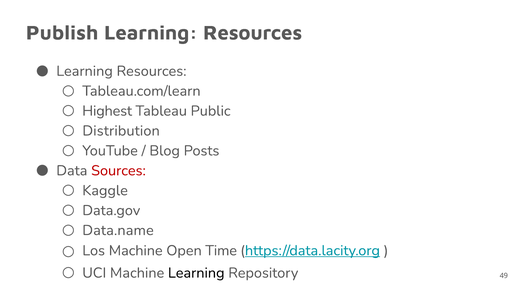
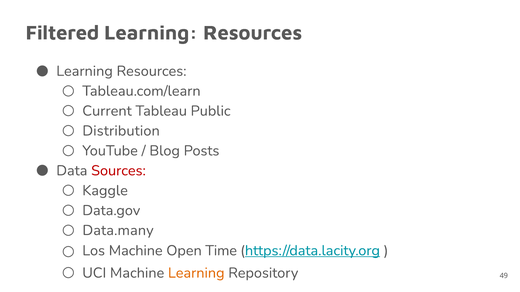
Publish: Publish -> Filtered
Highest: Highest -> Current
Data.name: Data.name -> Data.many
Learning at (196, 273) colour: black -> orange
